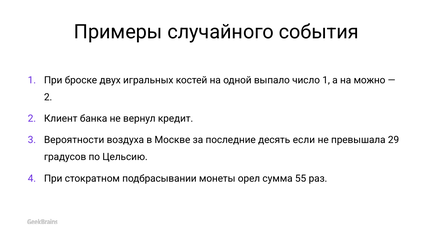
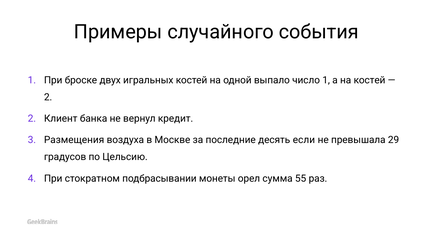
на можно: можно -> костей
Вероятности: Вероятности -> Размещения
